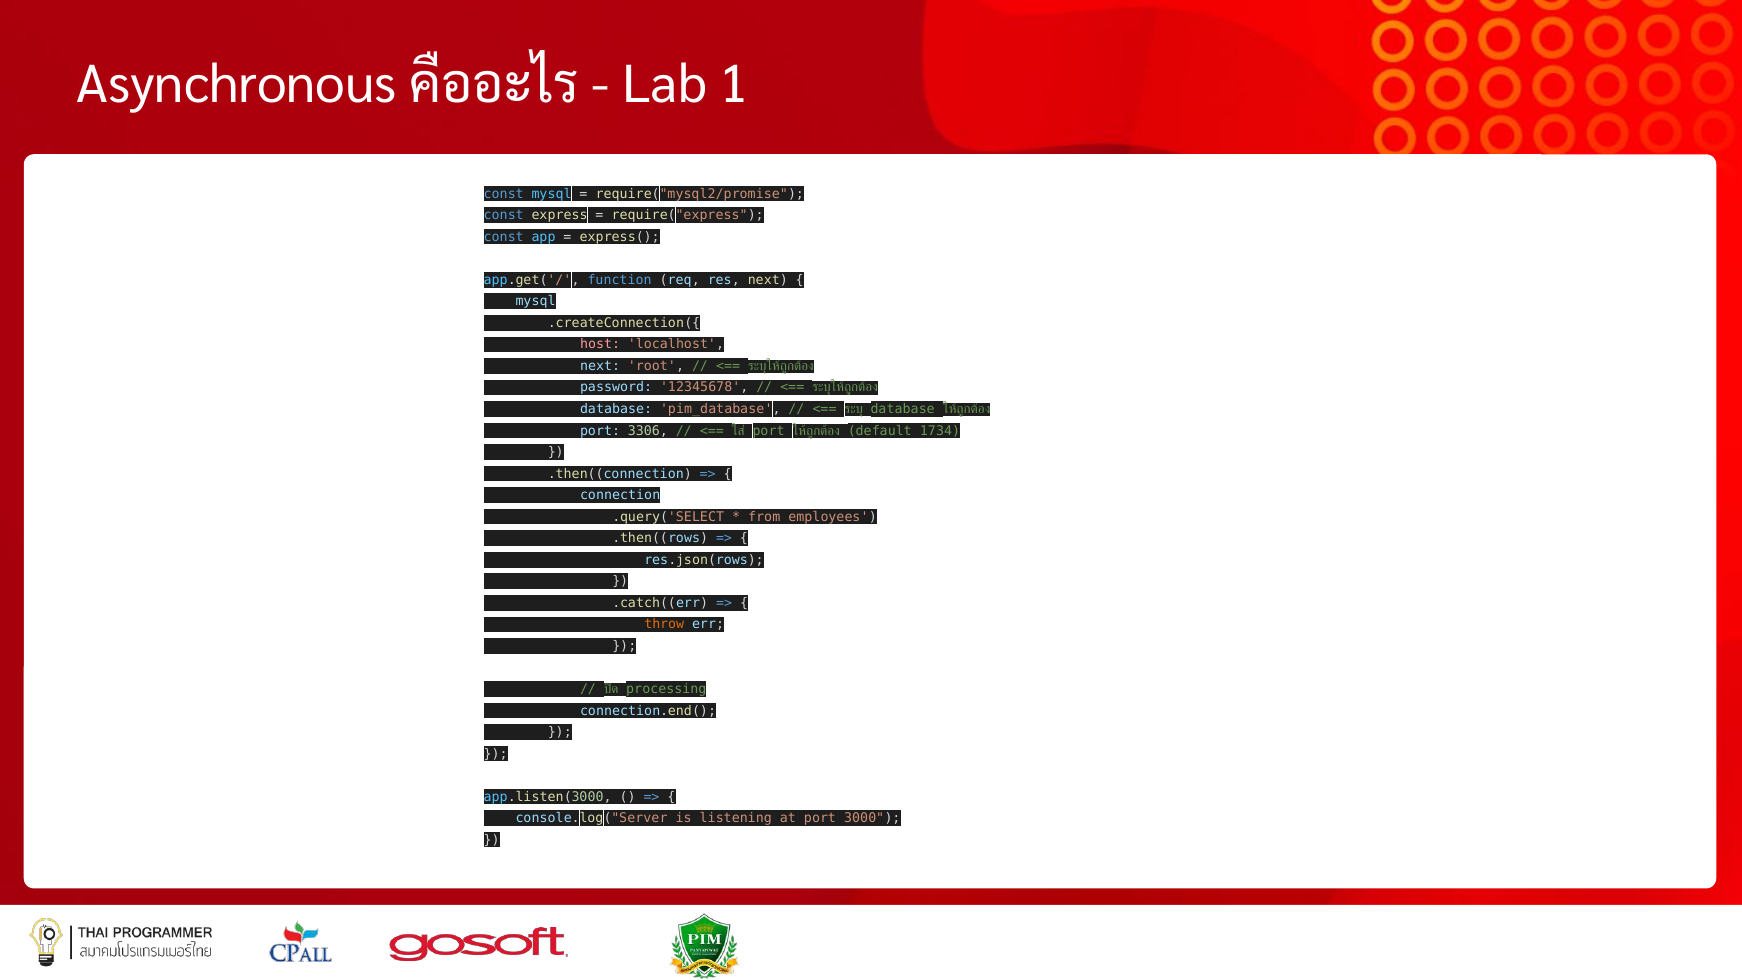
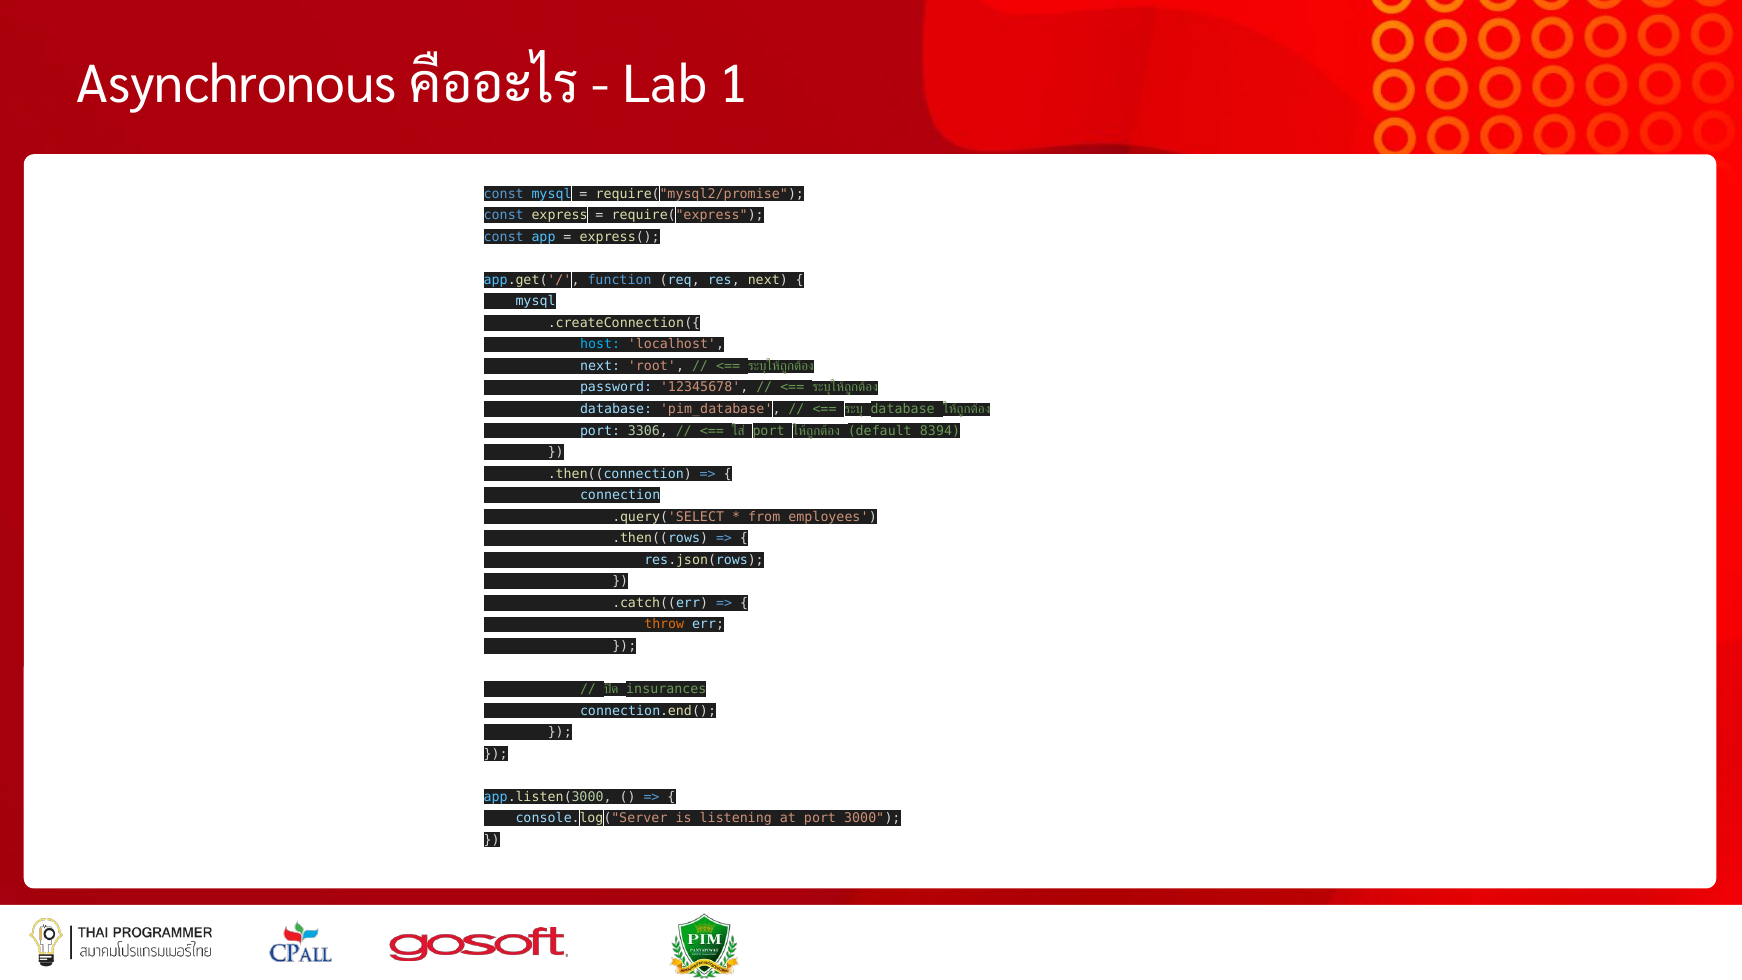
host colour: pink -> light blue
1734: 1734 -> 8394
processing: processing -> insurances
